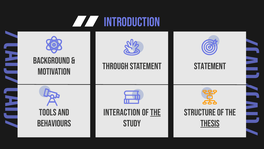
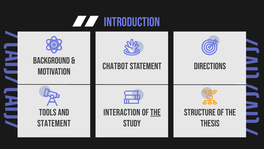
Through: Through -> Chatbot
statement at (210, 66): statement -> directions
behaviours at (54, 123): behaviours -> statement
thesis underline: present -> none
